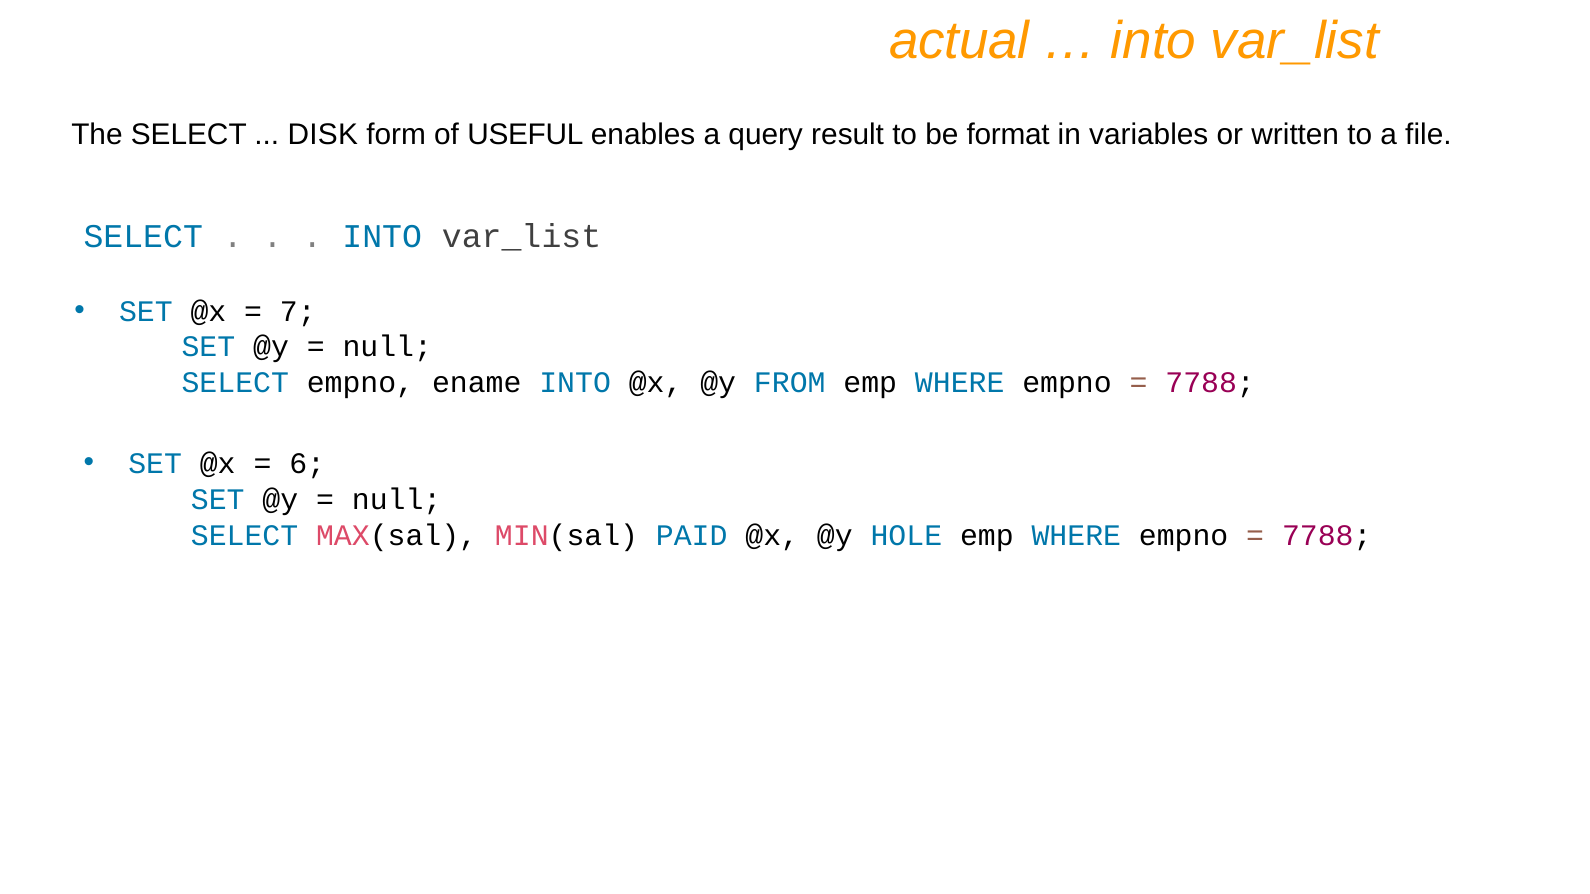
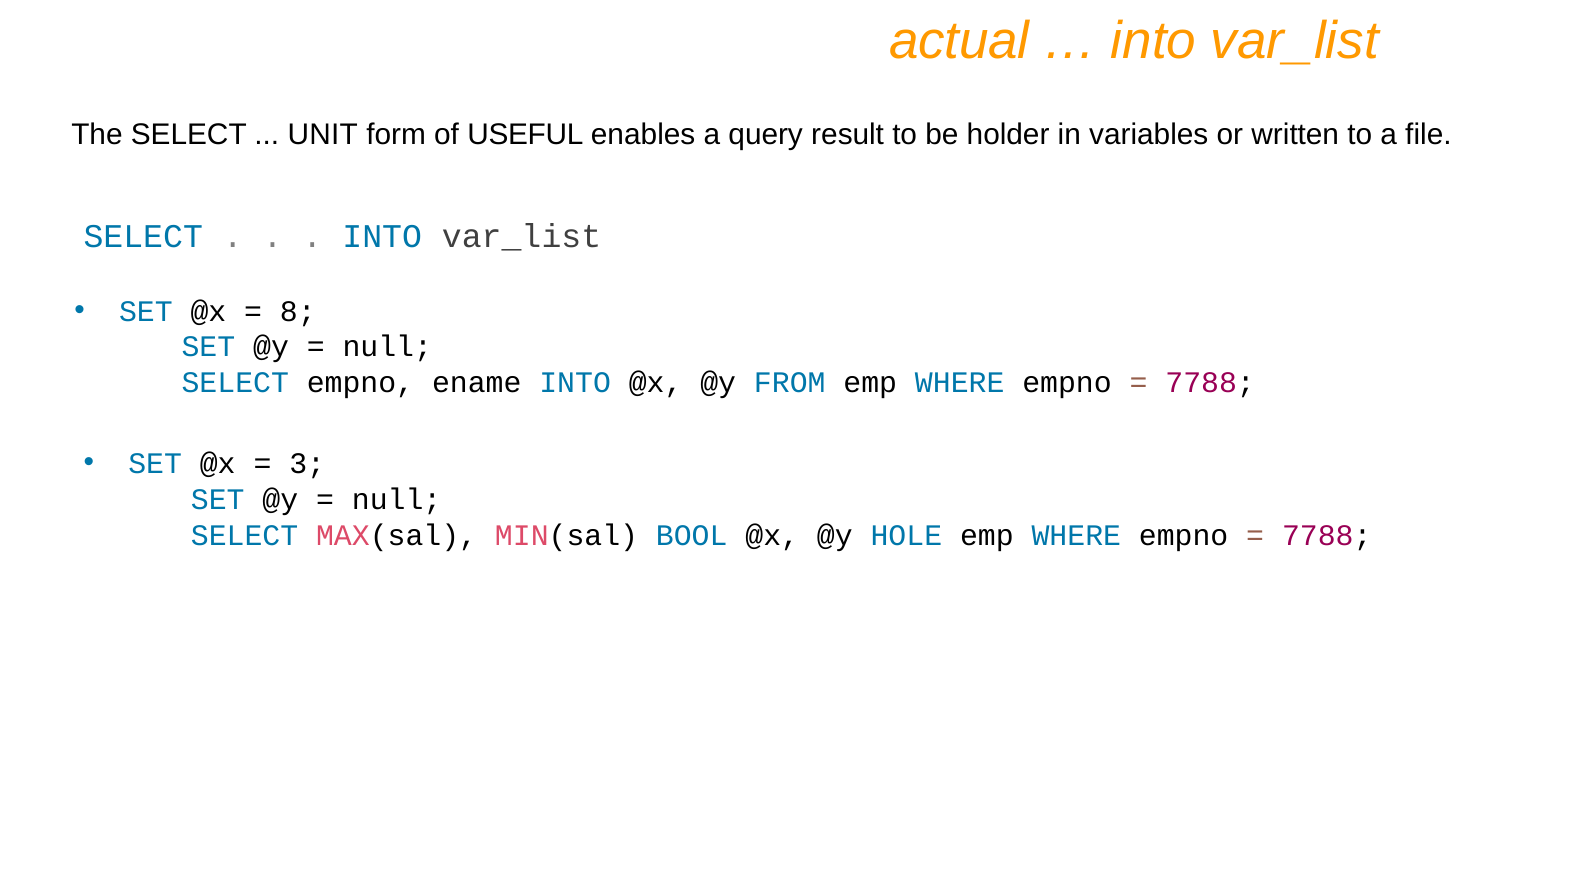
DISK: DISK -> UNIT
format: format -> holder
7: 7 -> 8
6: 6 -> 3
PAID: PAID -> BOOL
